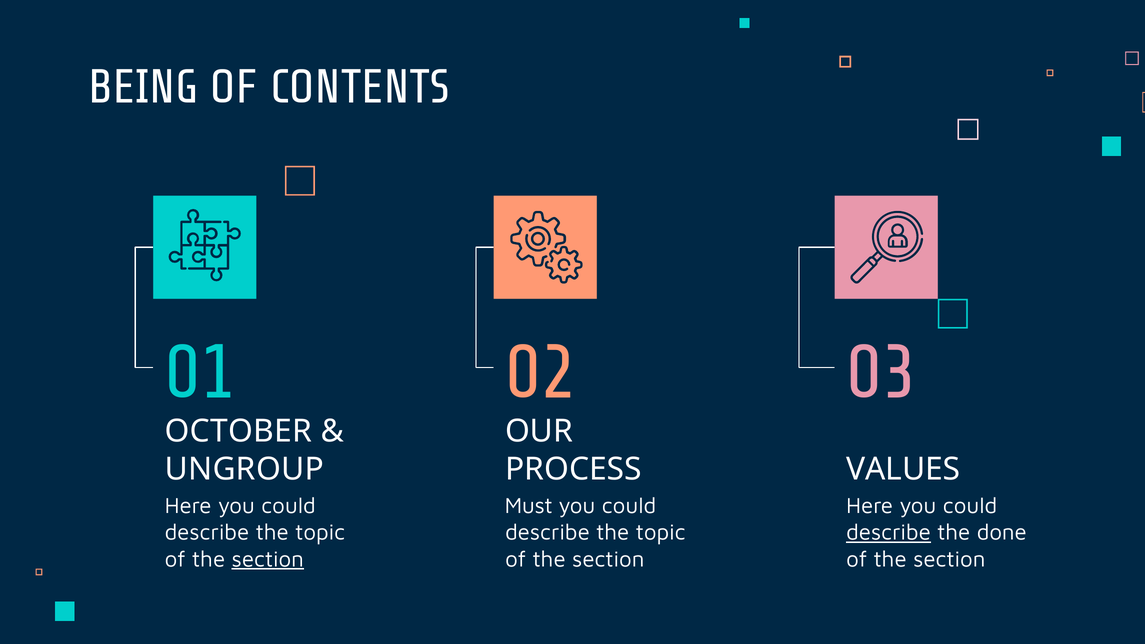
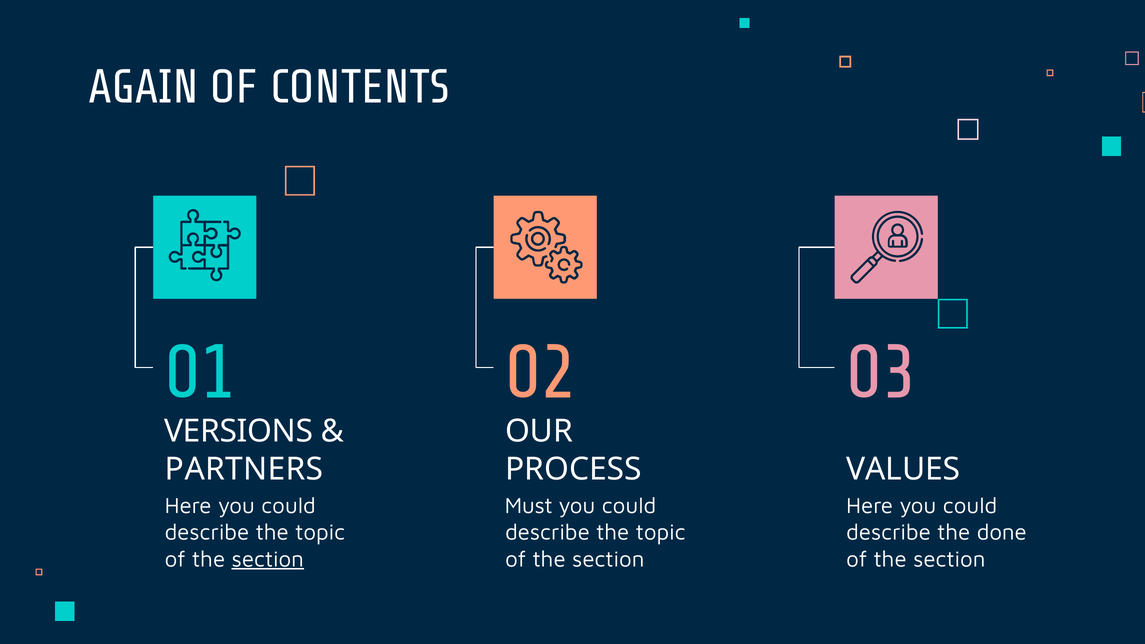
BEING: BEING -> AGAIN
OCTOBER: OCTOBER -> VERSIONS
UNGROUP: UNGROUP -> PARTNERS
describe at (888, 533) underline: present -> none
